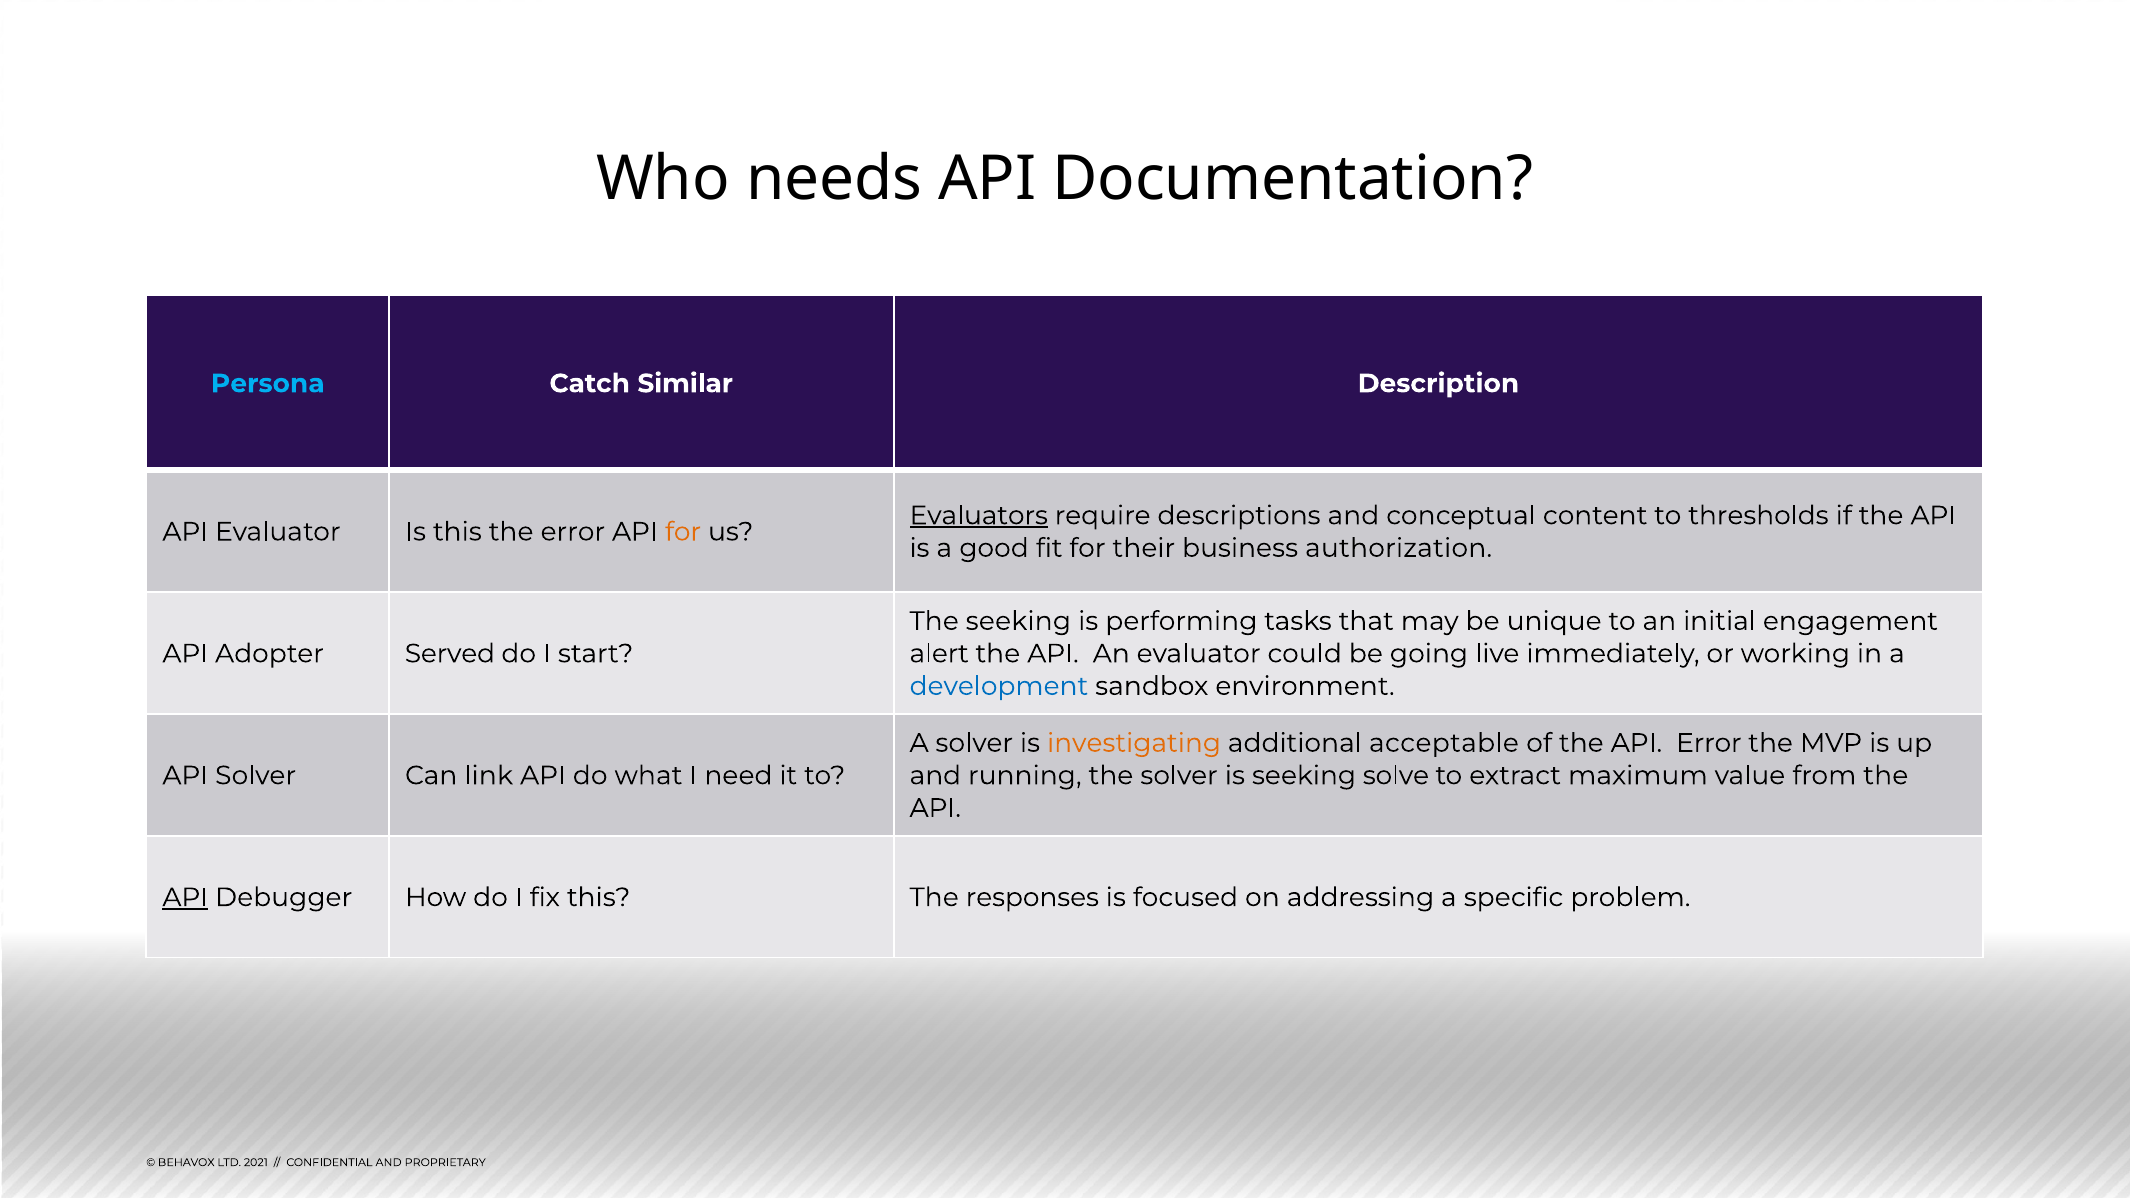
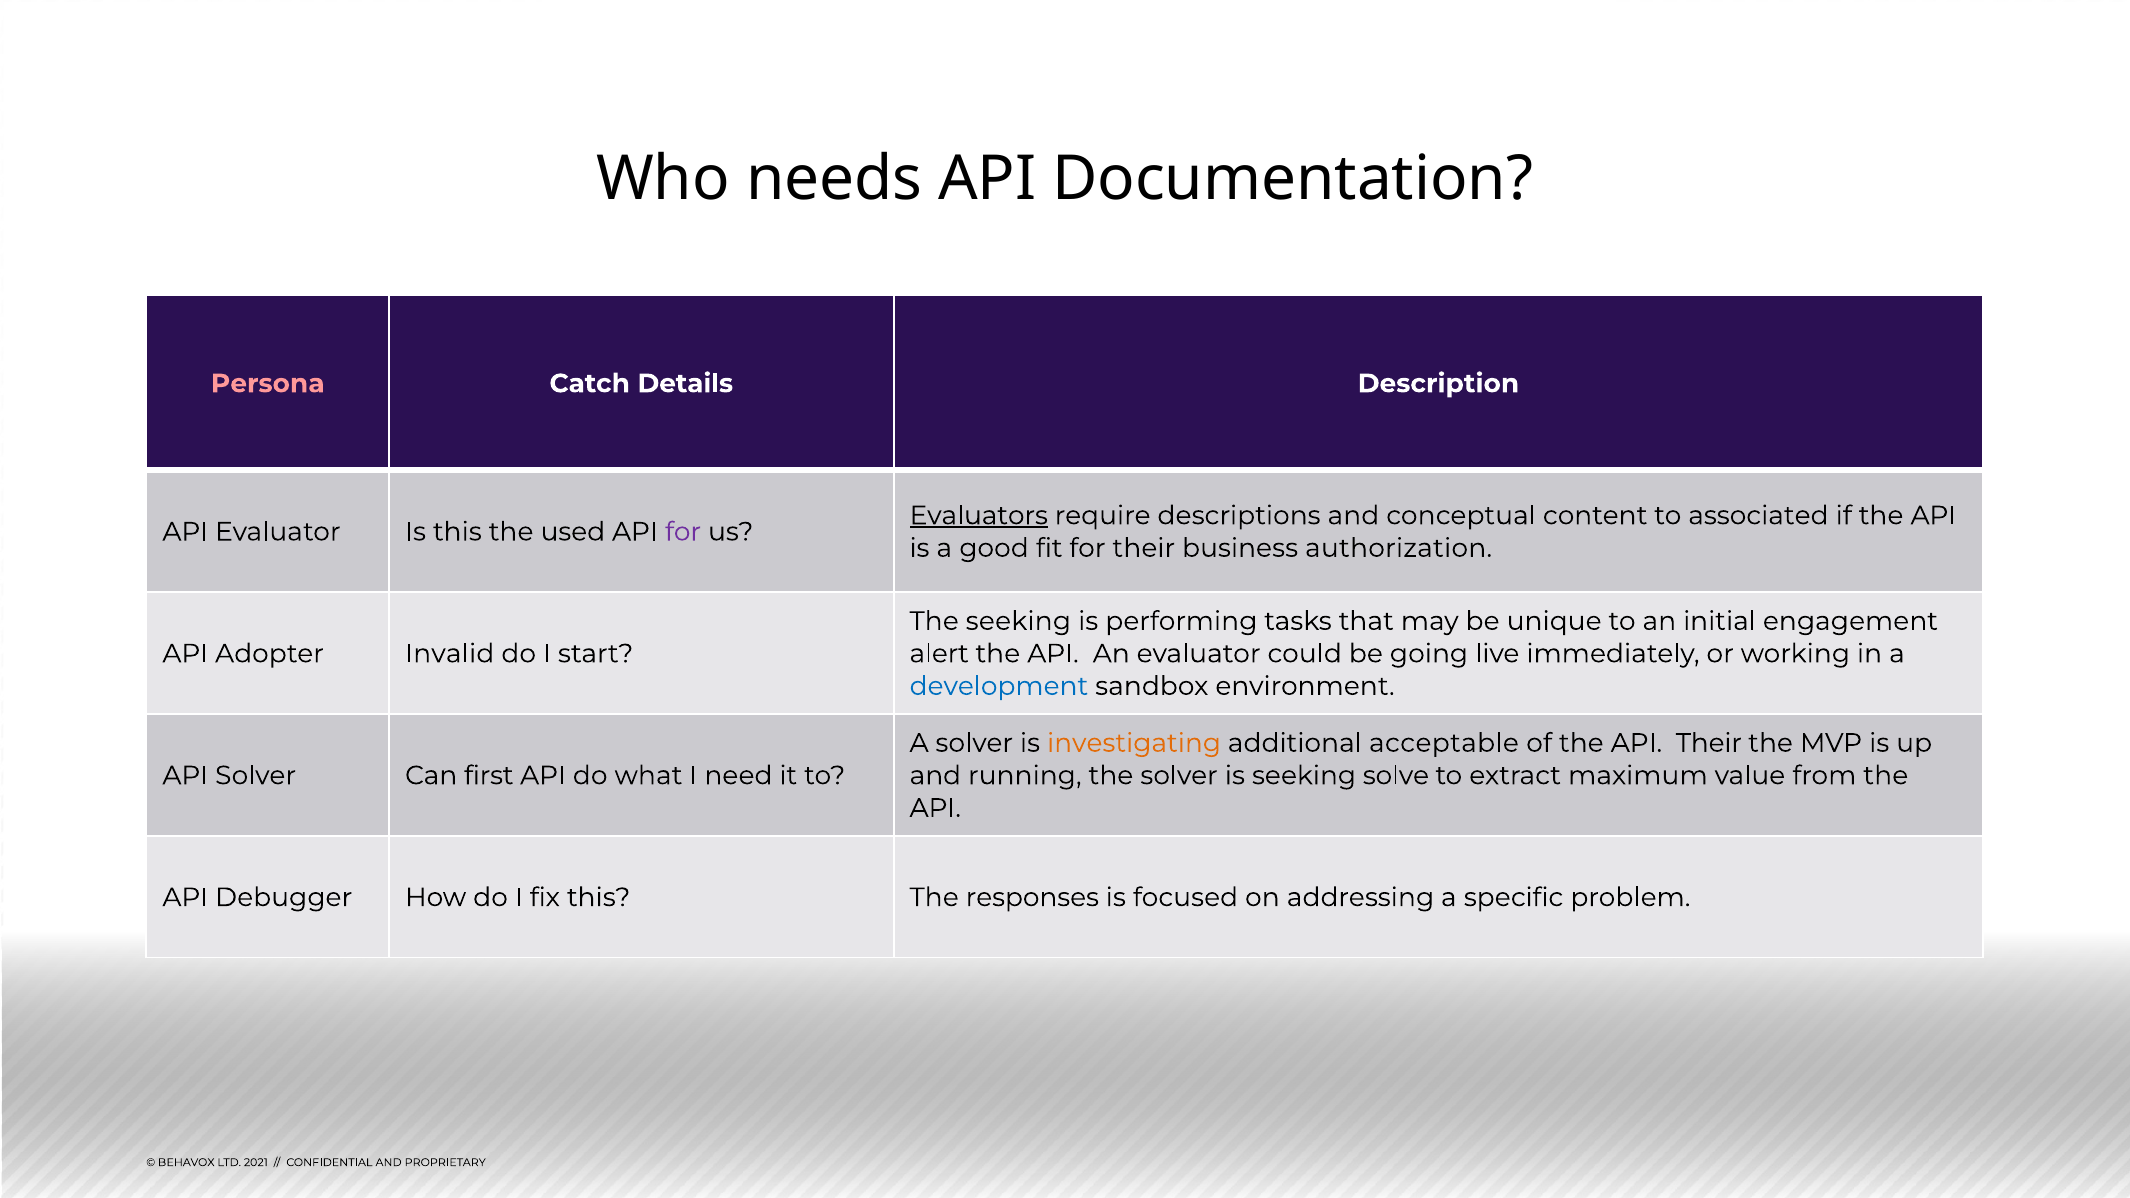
Persona colour: light blue -> pink
Similar: Similar -> Details
thresholds: thresholds -> associated
the error: error -> used
for at (683, 532) colour: orange -> purple
Served: Served -> Invalid
API Error: Error -> Their
link: link -> first
API at (185, 897) underline: present -> none
